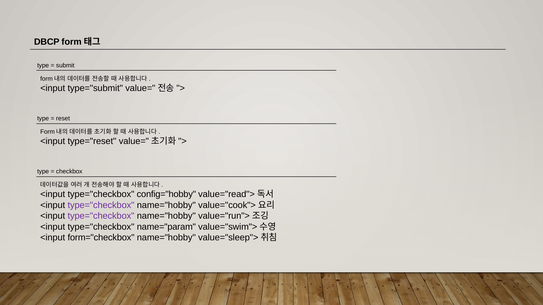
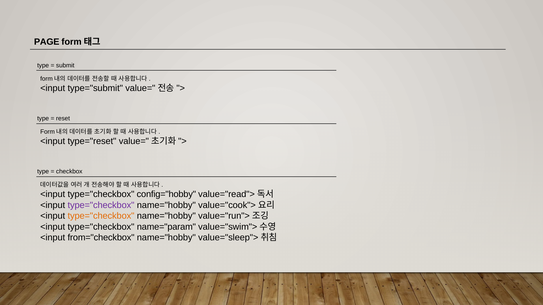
DBCP: DBCP -> PAGE
type="checkbox at (101, 216) colour: purple -> orange
form="checkbox: form="checkbox -> from="checkbox
